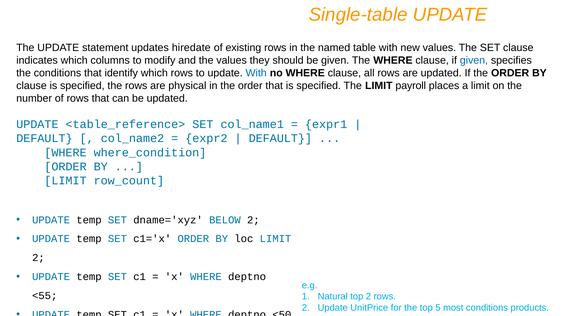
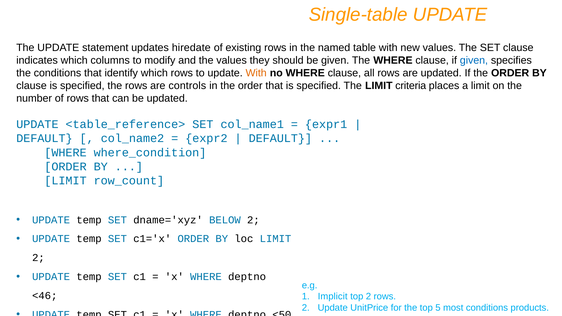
With at (256, 73) colour: blue -> orange
physical: physical -> controls
payroll: payroll -> criteria
<55: <55 -> <46
Natural: Natural -> Implicit
